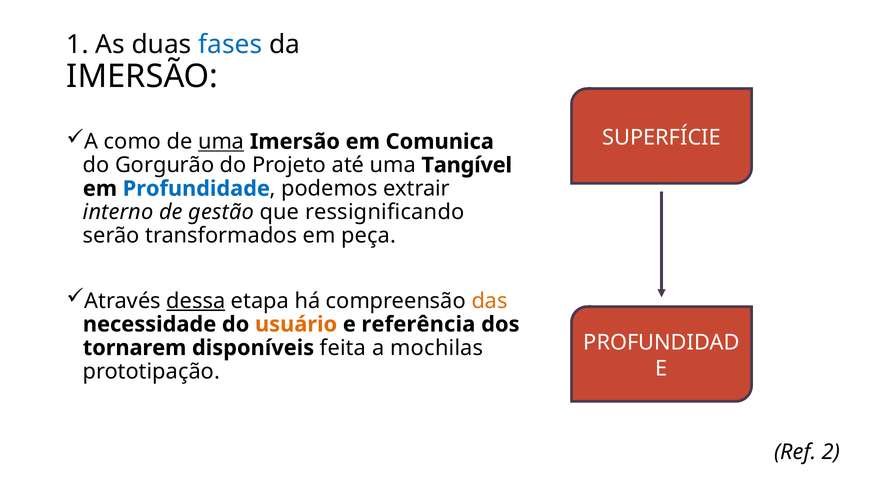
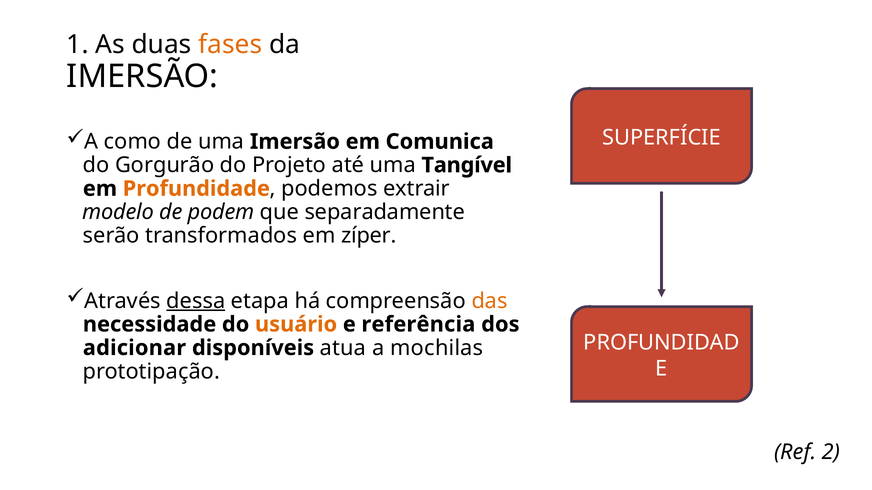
fases colour: blue -> orange
uma at (221, 142) underline: present -> none
Profundidade colour: blue -> orange
interno: interno -> modelo
gestão: gestão -> podem
ressignificando: ressignificando -> separadamente
peça: peça -> zíper
tornarem: tornarem -> adicionar
feita: feita -> atua
